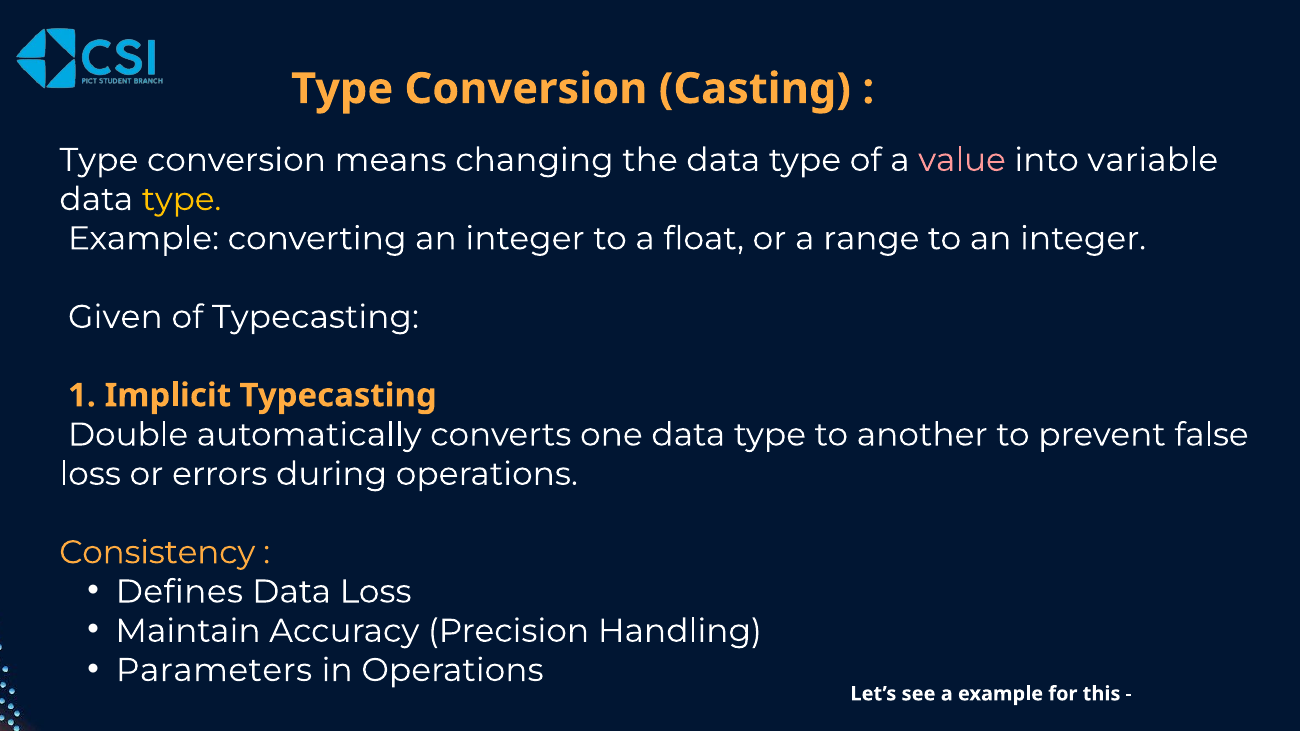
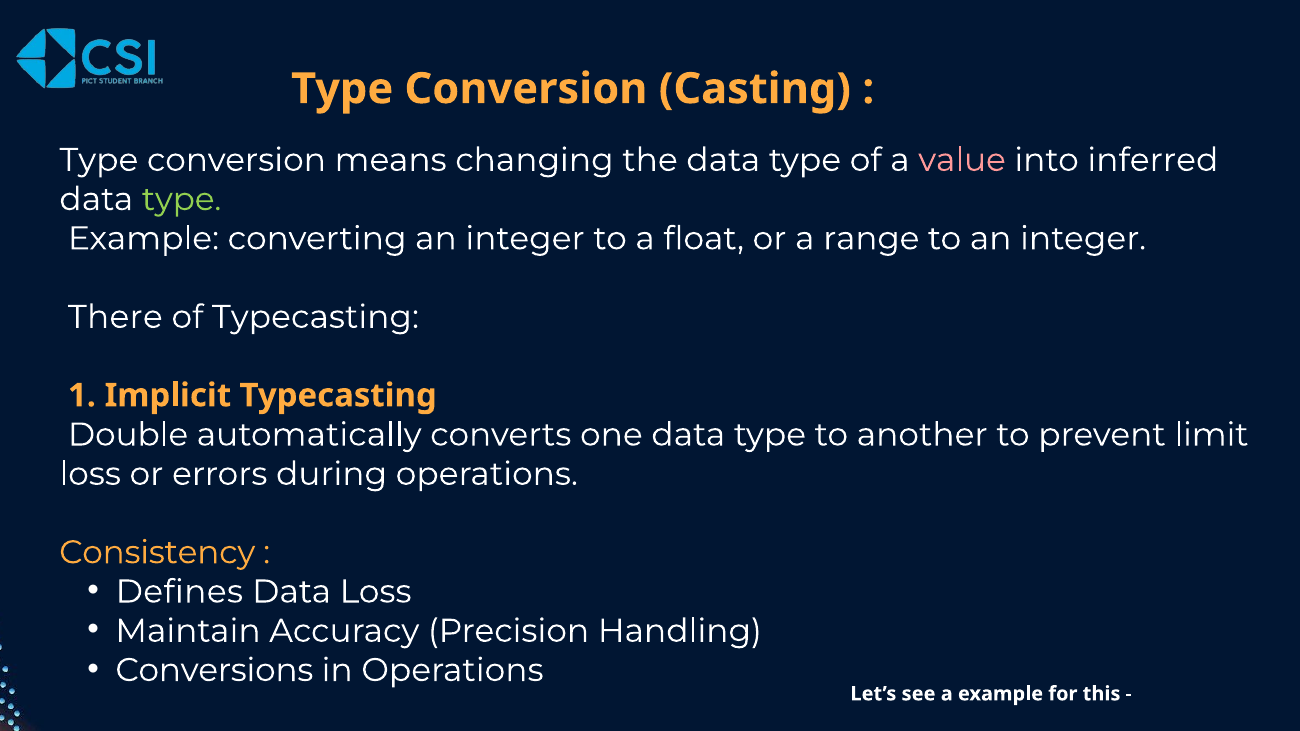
variable: variable -> inferred
type at (182, 199) colour: yellow -> light green
Given: Given -> There
false: false -> limit
Parameters: Parameters -> Conversions
